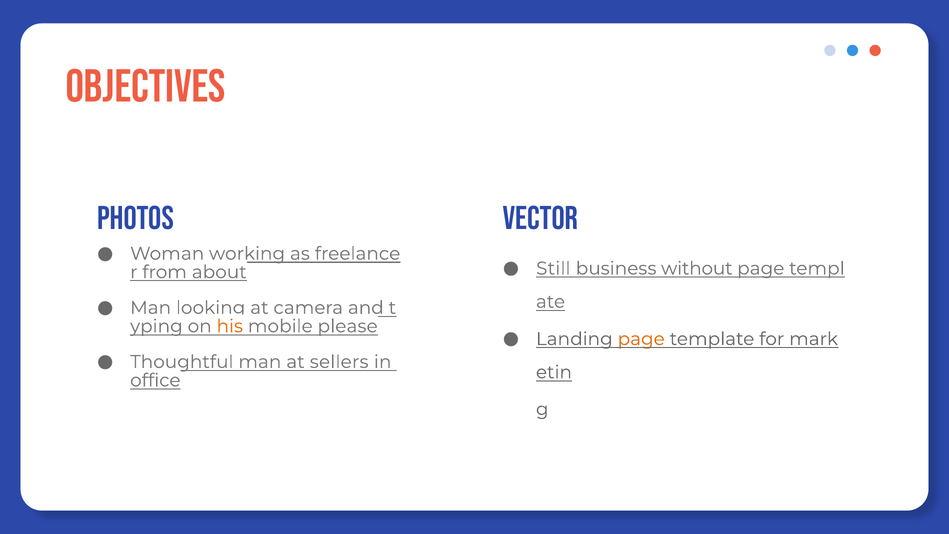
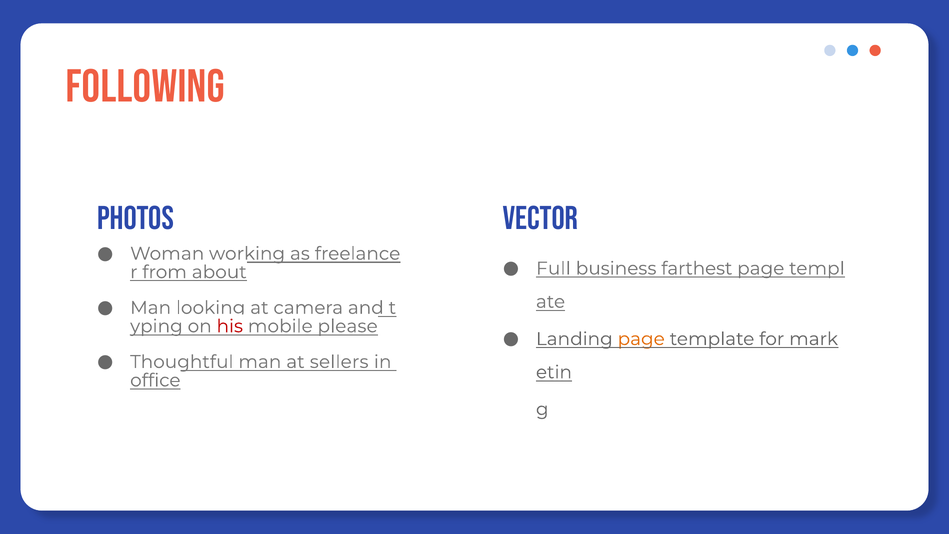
objectives: objectives -> following
Still: Still -> Full
without: without -> farthest
his colour: orange -> red
